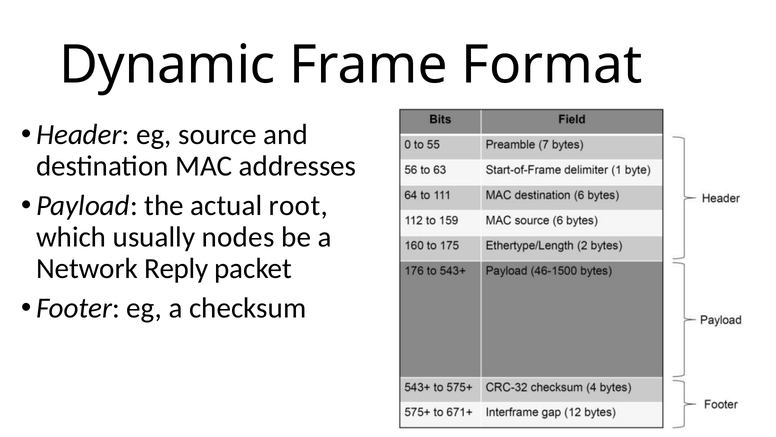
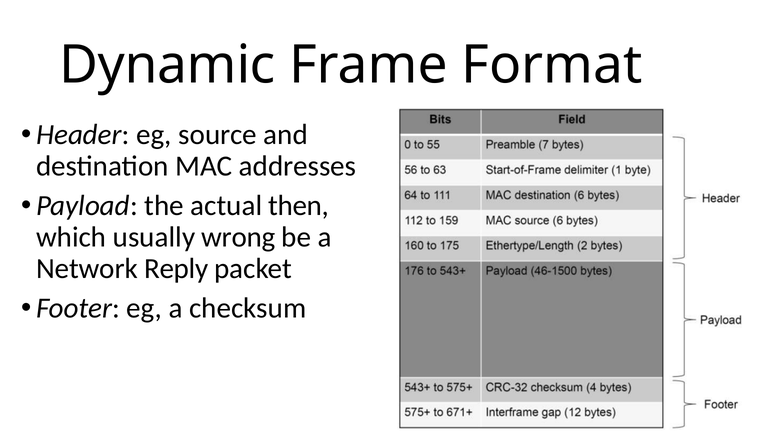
root: root -> then
nodes: nodes -> wrong
